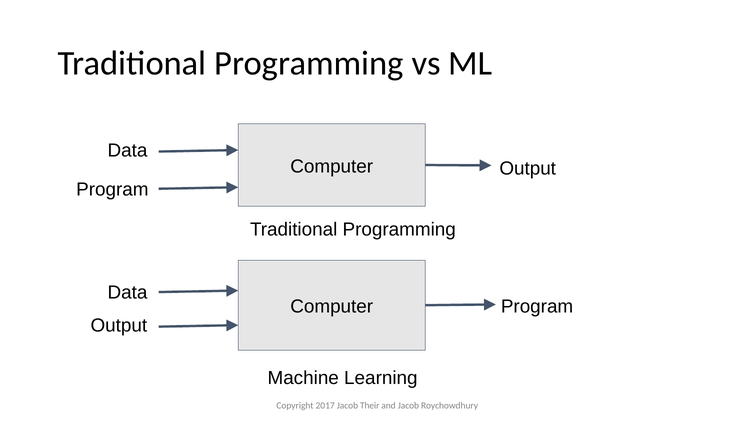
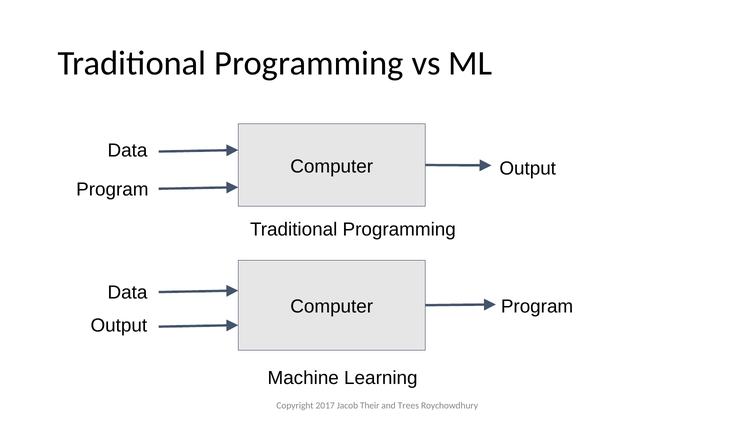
and Jacob: Jacob -> Trees
